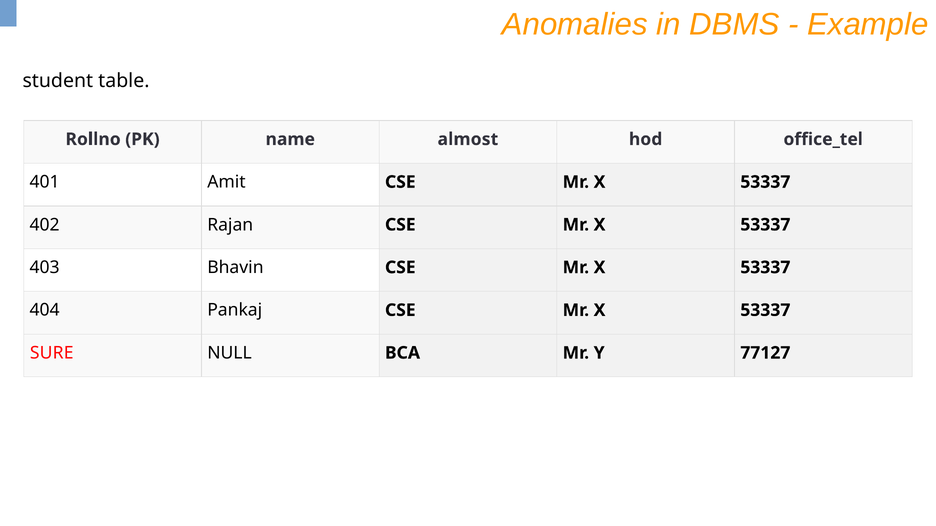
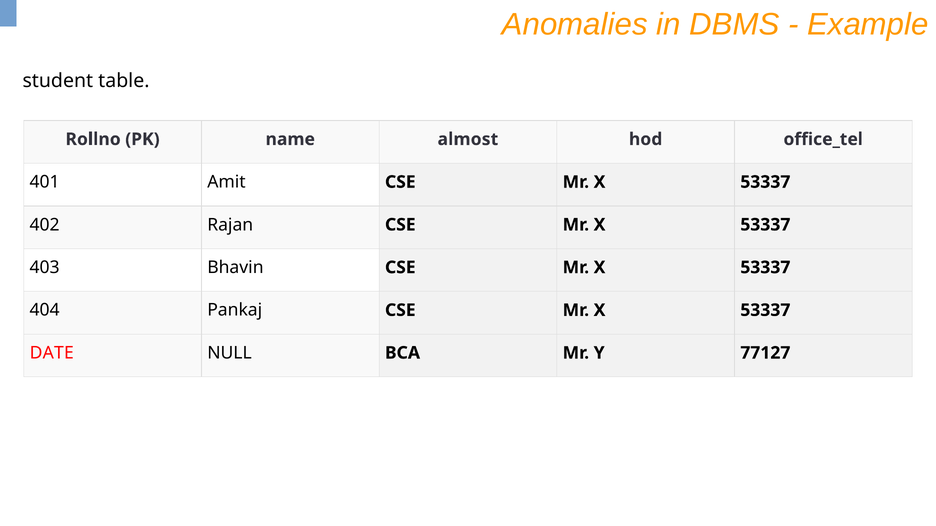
SURE: SURE -> DATE
